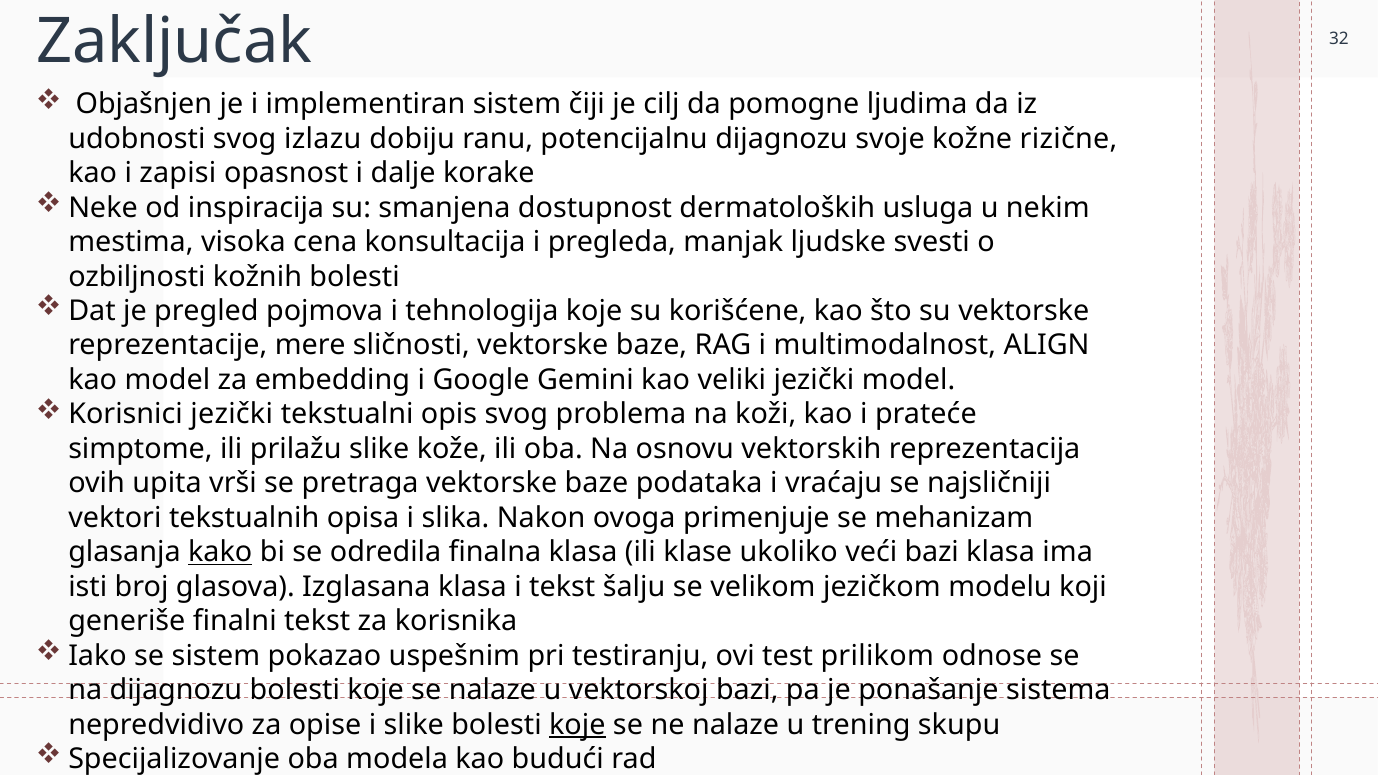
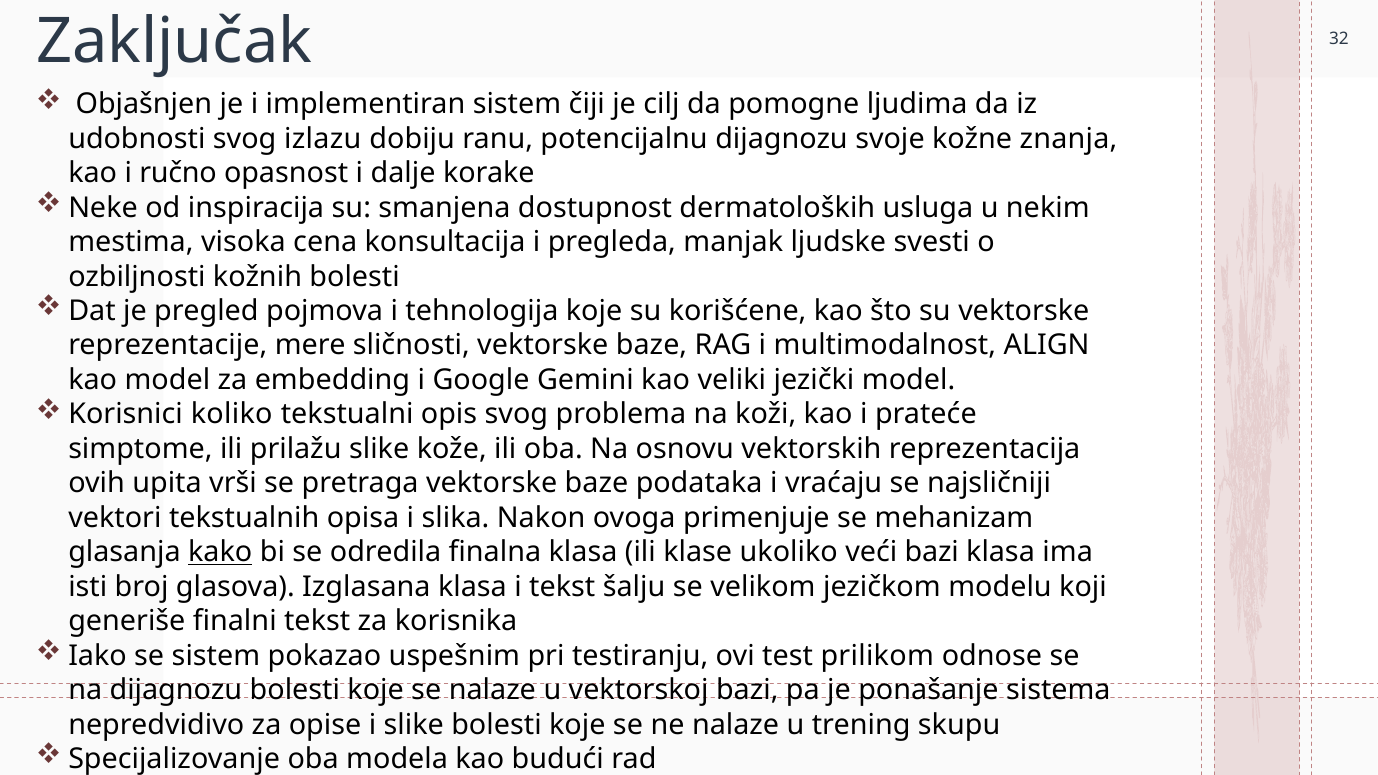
rizične: rizične -> znanja
zapisi: zapisi -> ručno
Korisnici jezički: jezički -> koliko
koje at (577, 725) underline: present -> none
